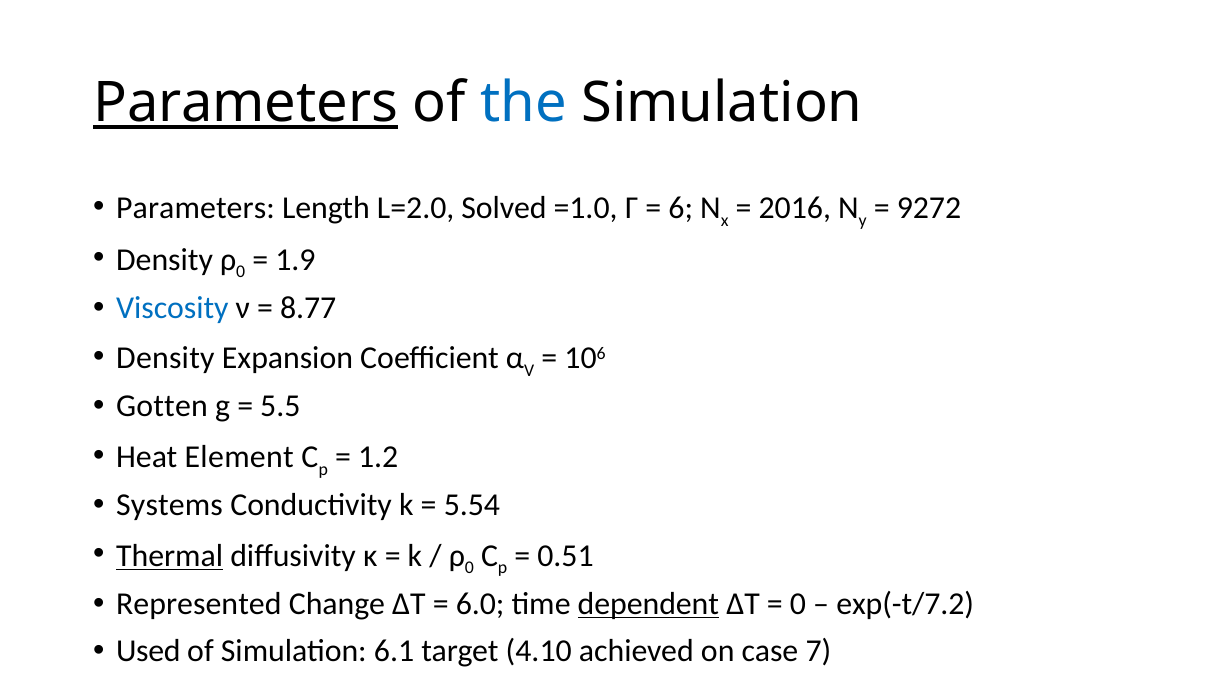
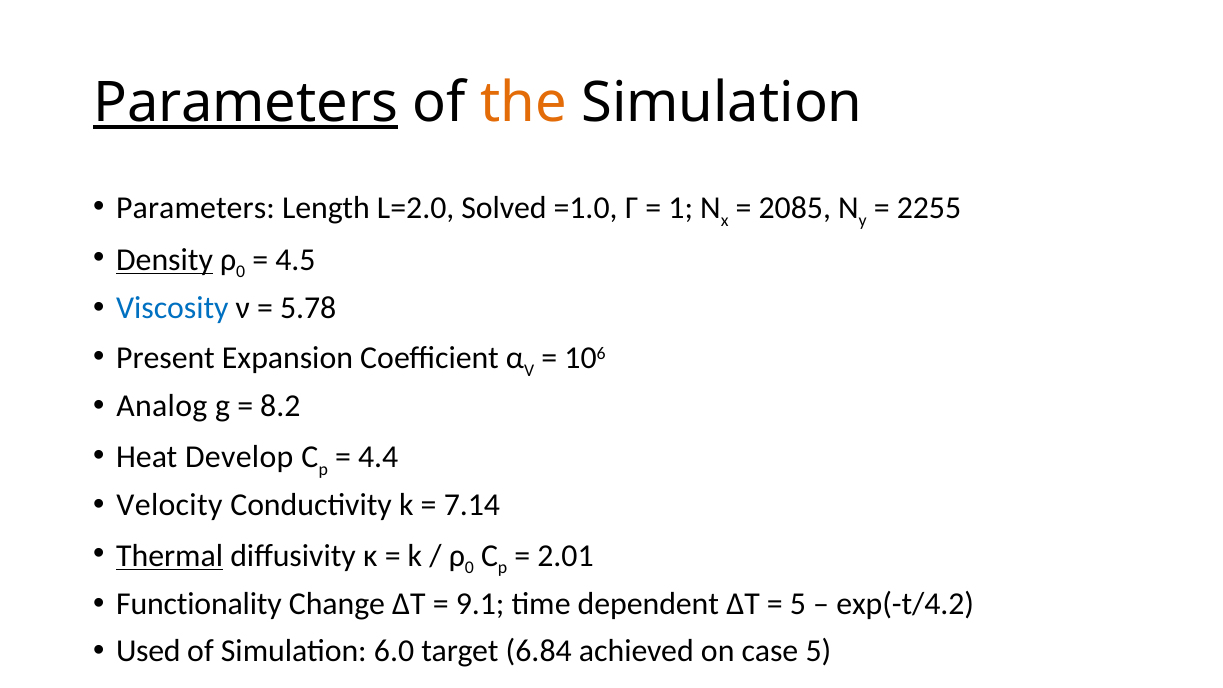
the colour: blue -> orange
6: 6 -> 1
2016: 2016 -> 2085
9272: 9272 -> 2255
Density at (165, 260) underline: none -> present
1.9: 1.9 -> 4.5
8.77: 8.77 -> 5.78
Density at (165, 358): Density -> Present
Gotten: Gotten -> Analog
5.5: 5.5 -> 8.2
Element: Element -> Develop
1.2: 1.2 -> 4.4
Systems: Systems -> Velocity
5.54: 5.54 -> 7.14
0.51: 0.51 -> 2.01
Represented: Represented -> Functionality
6.0: 6.0 -> 9.1
dependent underline: present -> none
0 at (798, 604): 0 -> 5
exp(-t/7.2: exp(-t/7.2 -> exp(-t/4.2
6.1: 6.1 -> 6.0
4.10: 4.10 -> 6.84
case 7: 7 -> 5
